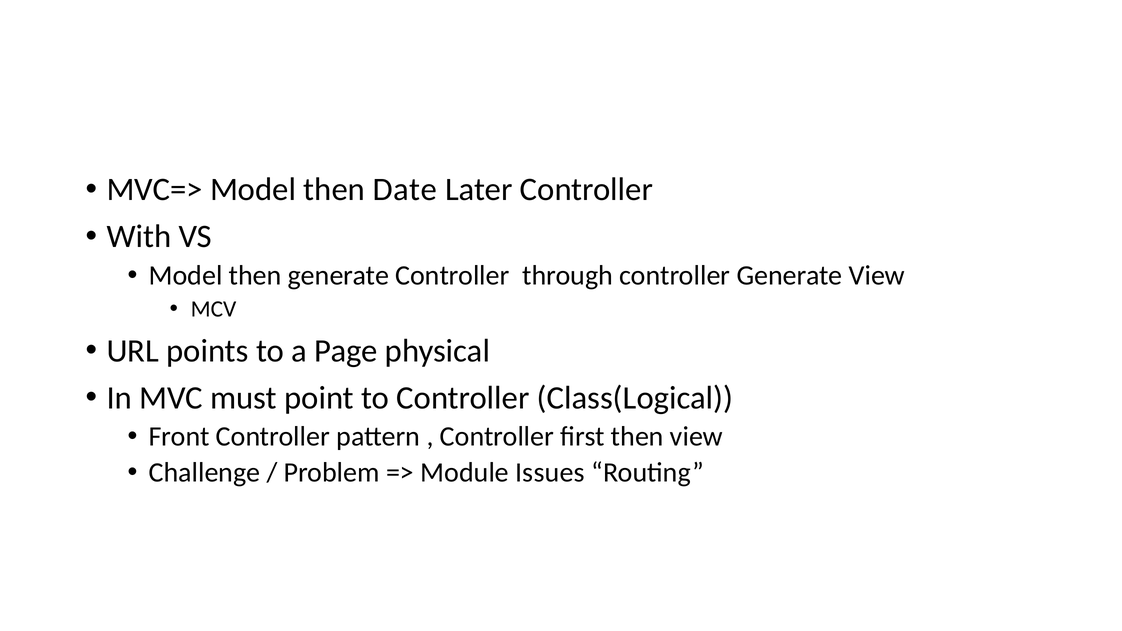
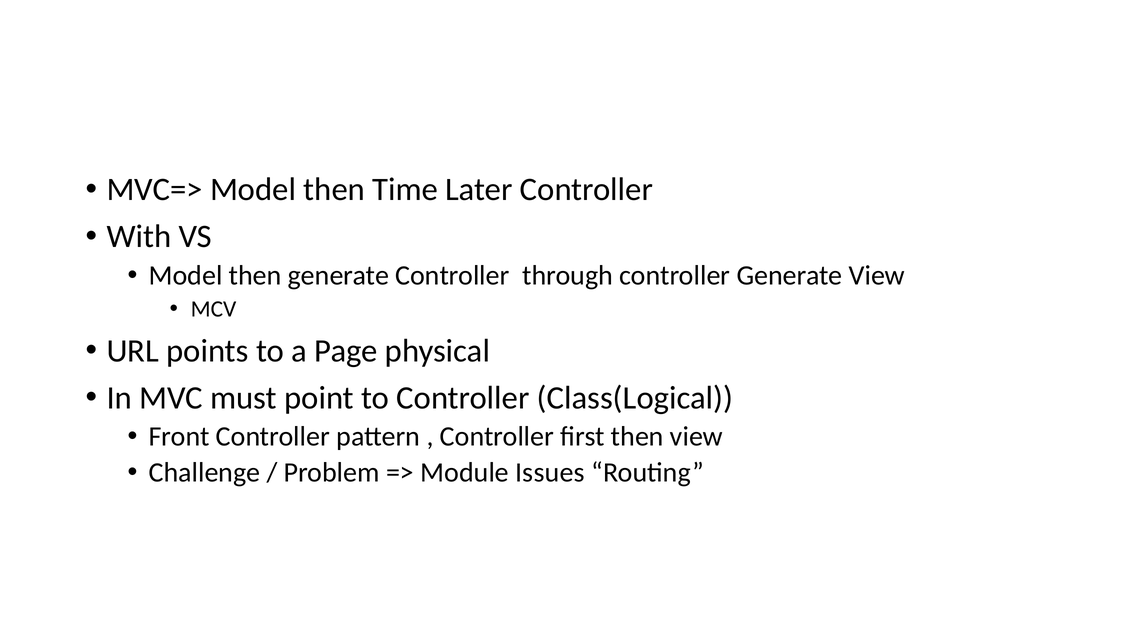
Date: Date -> Time
